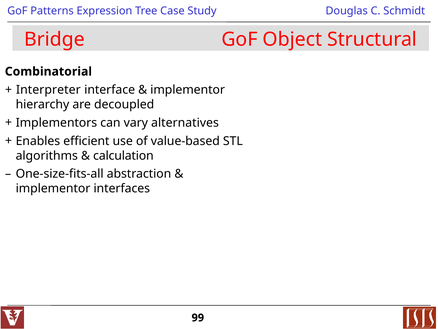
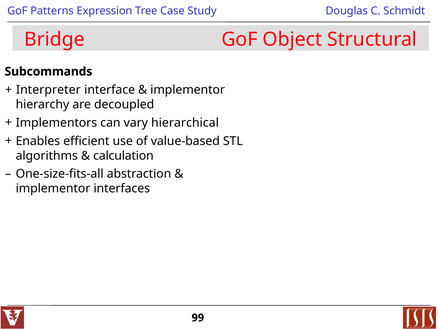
Combinatorial: Combinatorial -> Subcommands
alternatives: alternatives -> hierarchical
